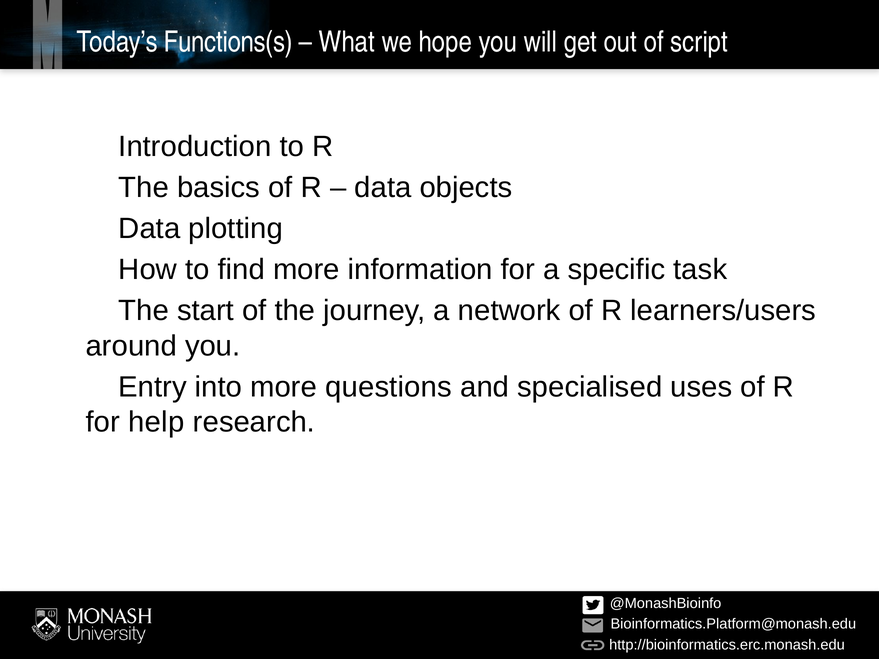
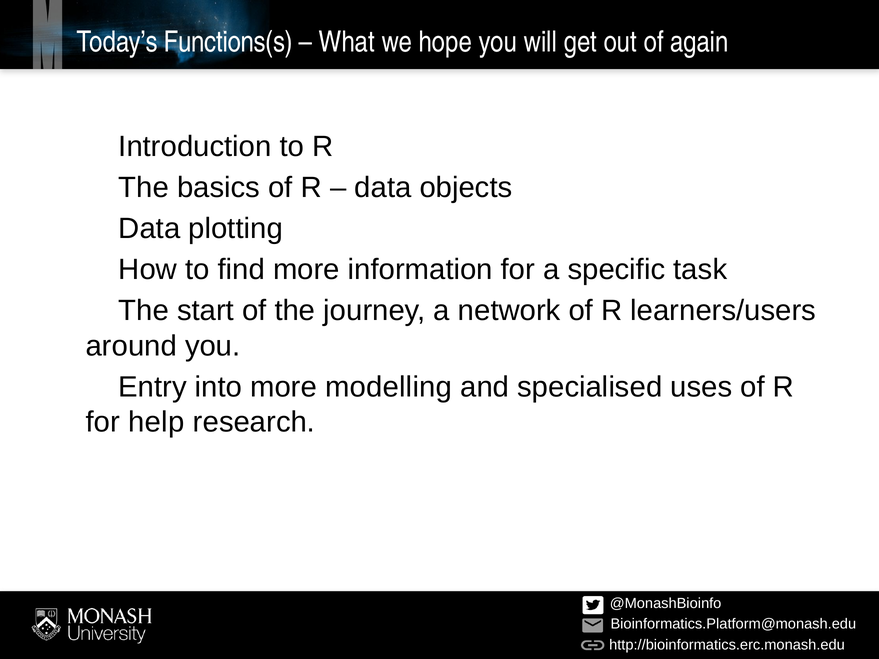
script: script -> again
questions: questions -> modelling
